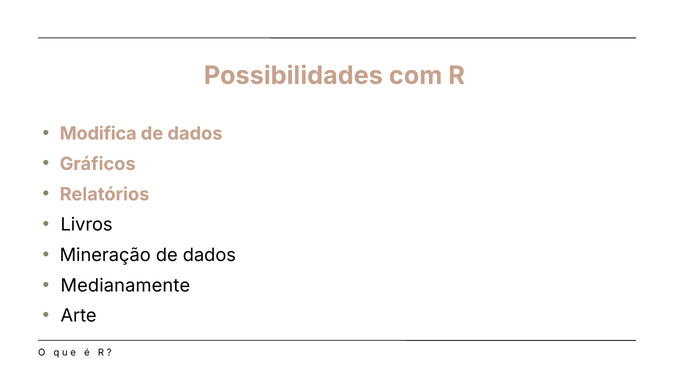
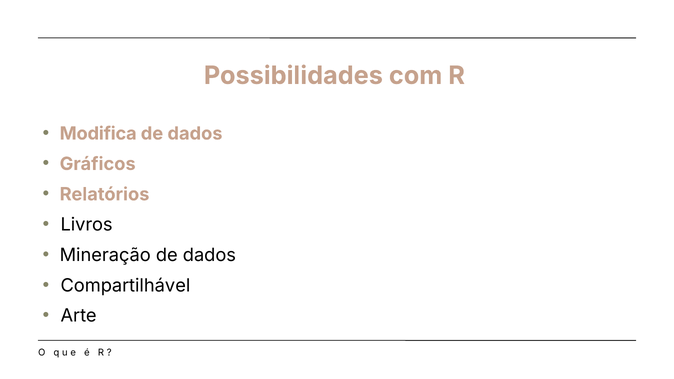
Medianamente: Medianamente -> Compartilhável
